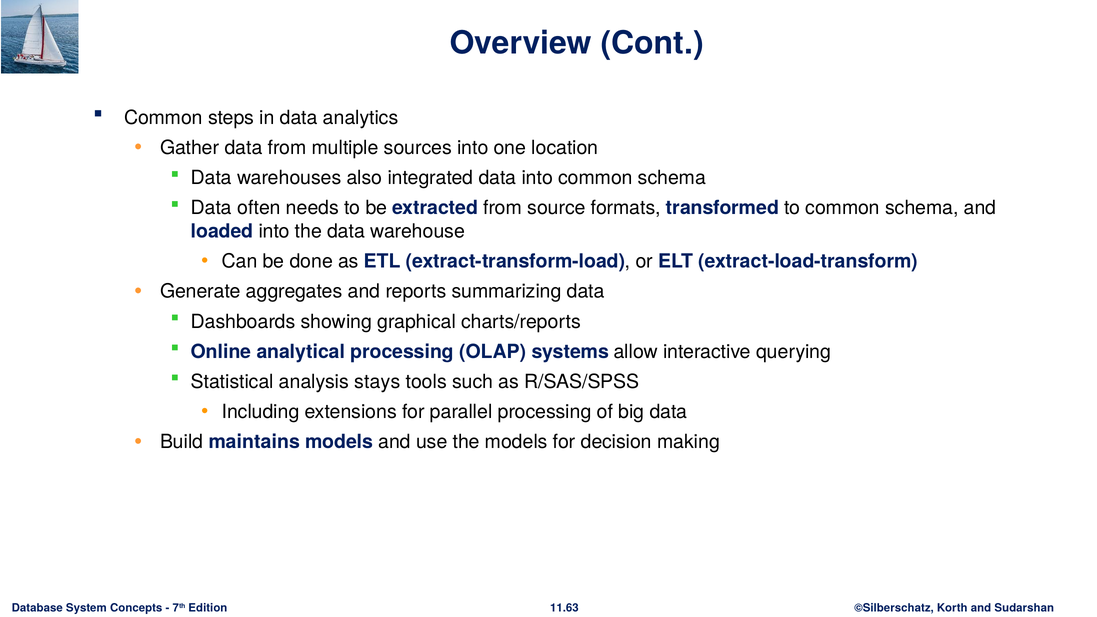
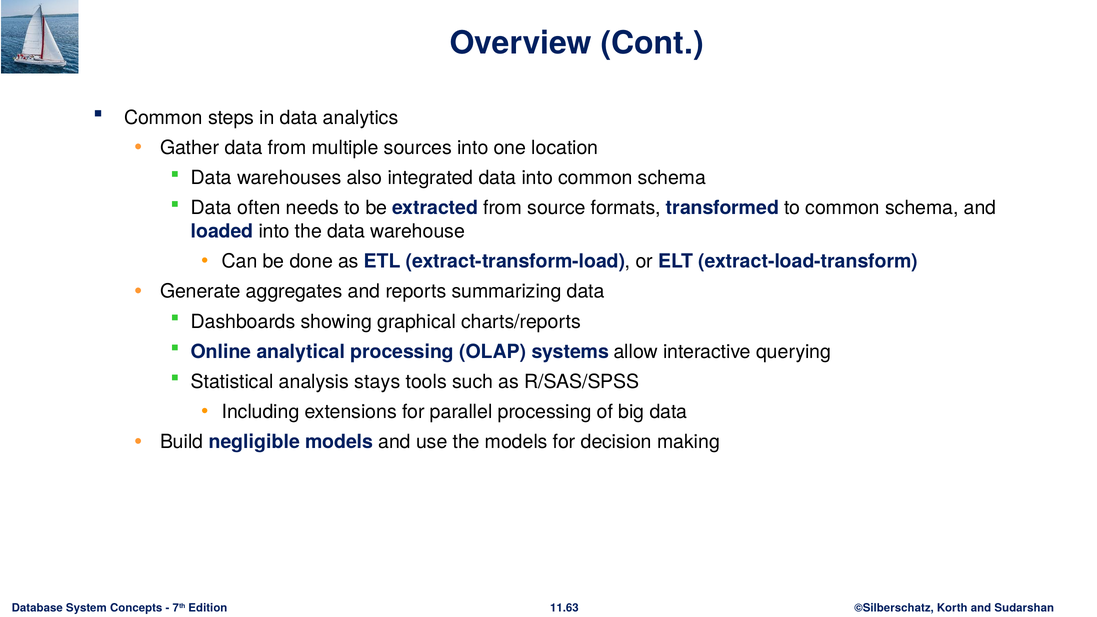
maintains: maintains -> negligible
